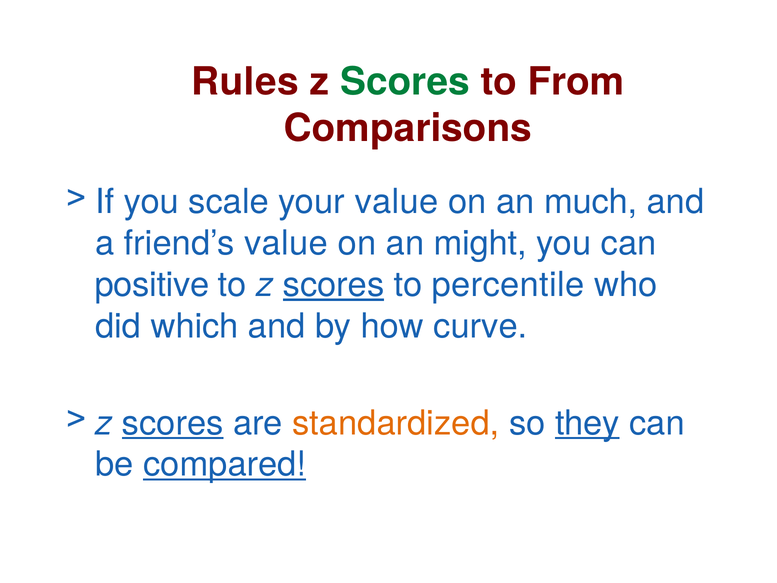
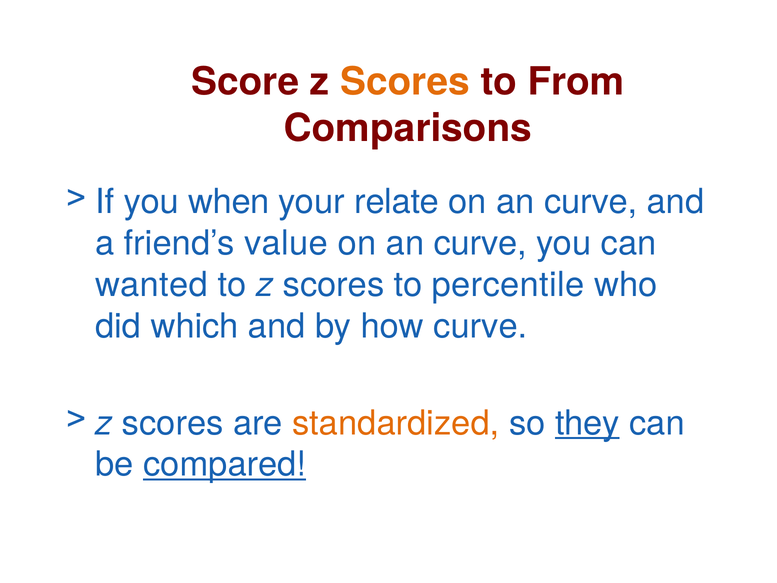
Rules: Rules -> Score
Scores at (405, 82) colour: green -> orange
scale: scale -> when
your value: value -> relate
much at (591, 202): much -> curve
might at (480, 243): might -> curve
positive: positive -> wanted
scores at (334, 285) underline: present -> none
scores at (173, 423) underline: present -> none
